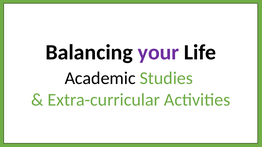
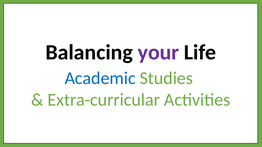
Academic colour: black -> blue
